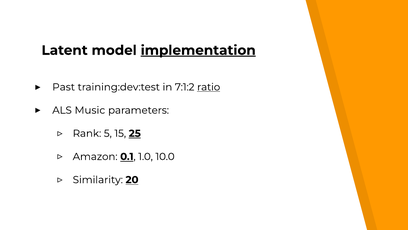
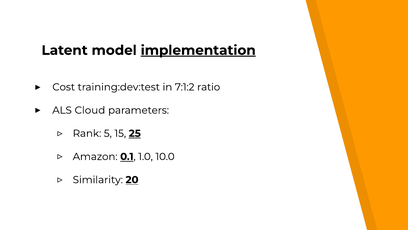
Past: Past -> Cost
ratio underline: present -> none
Music: Music -> Cloud
